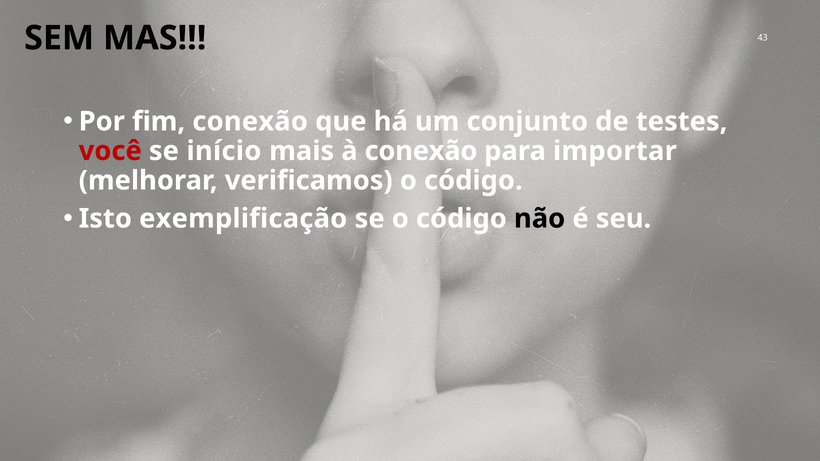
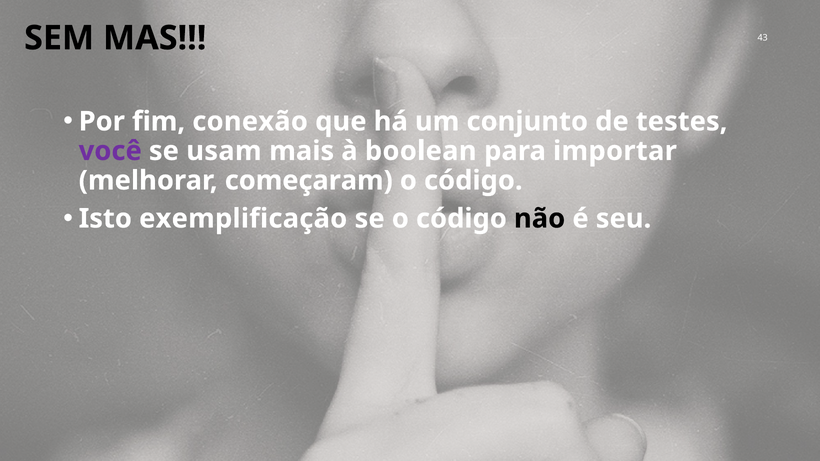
você colour: red -> purple
início: início -> usam
à conexão: conexão -> boolean
verificamos: verificamos -> começaram
